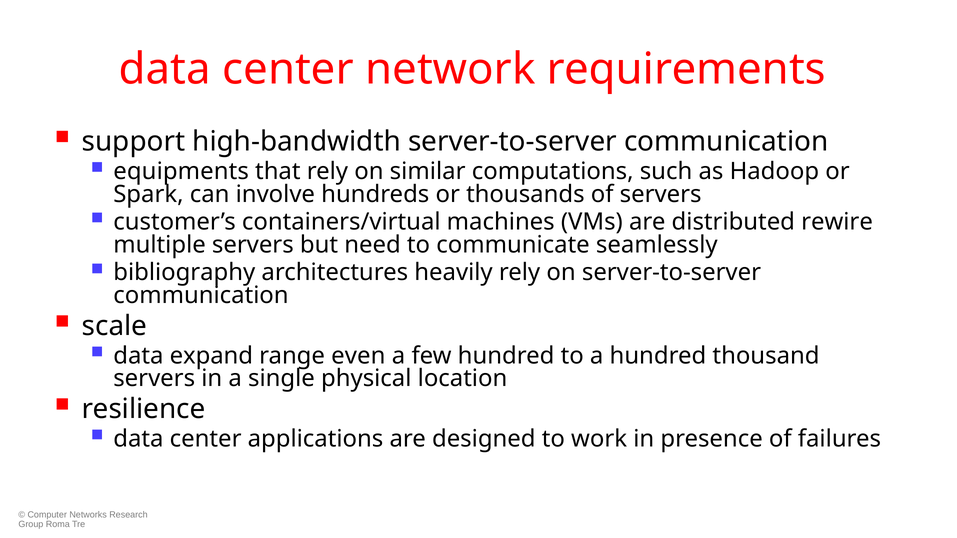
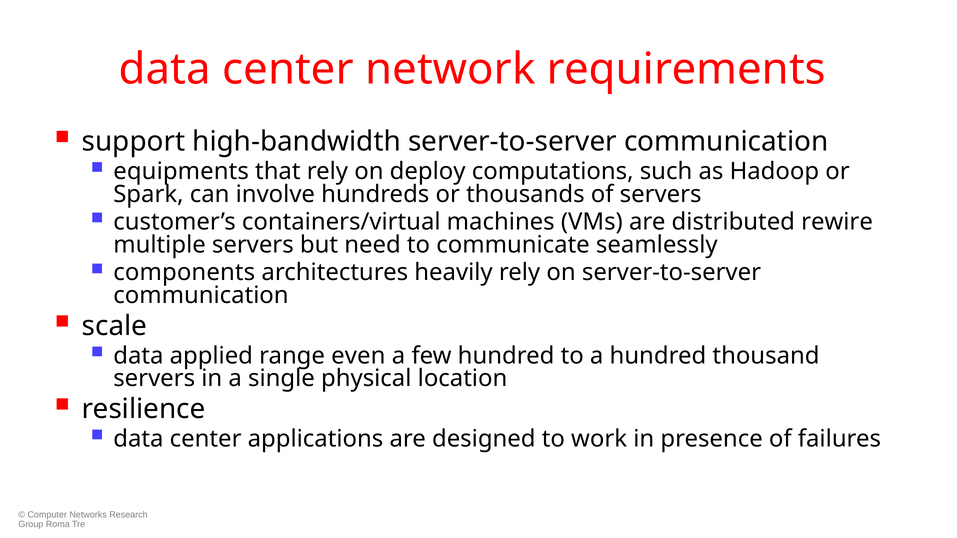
similar: similar -> deploy
bibliography: bibliography -> components
expand: expand -> applied
